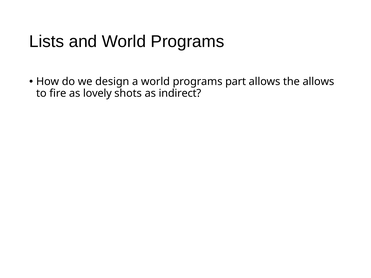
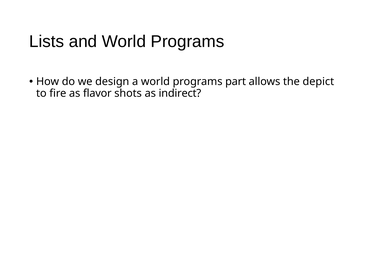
the allows: allows -> depict
lovely: lovely -> flavor
